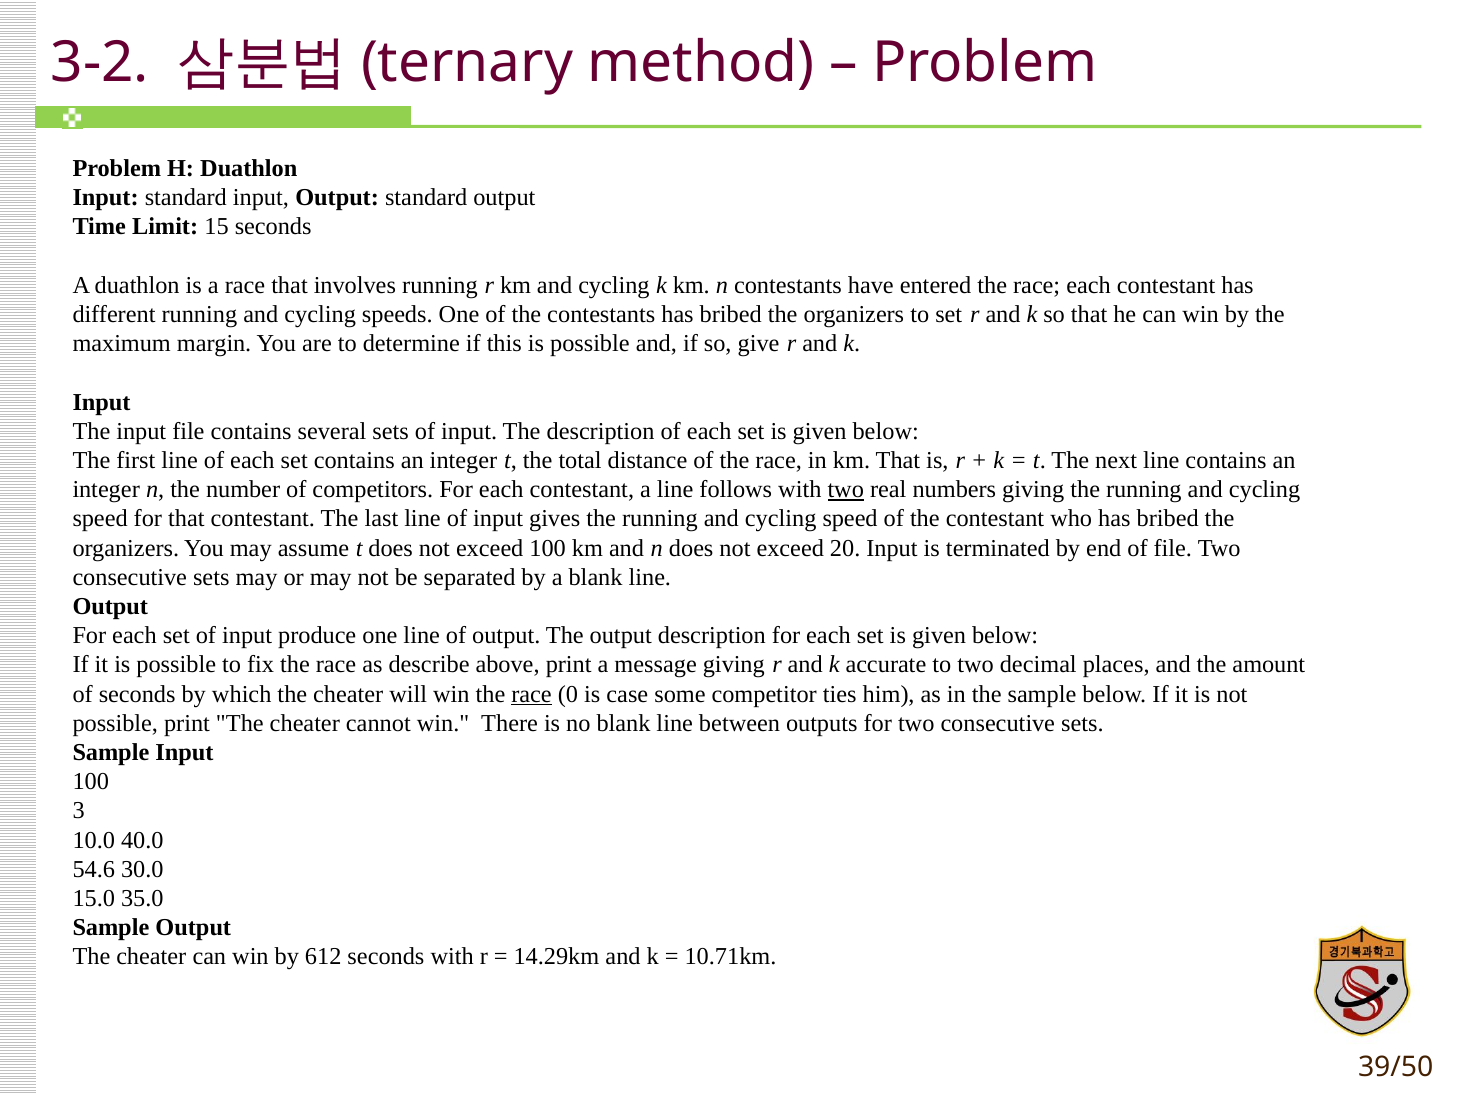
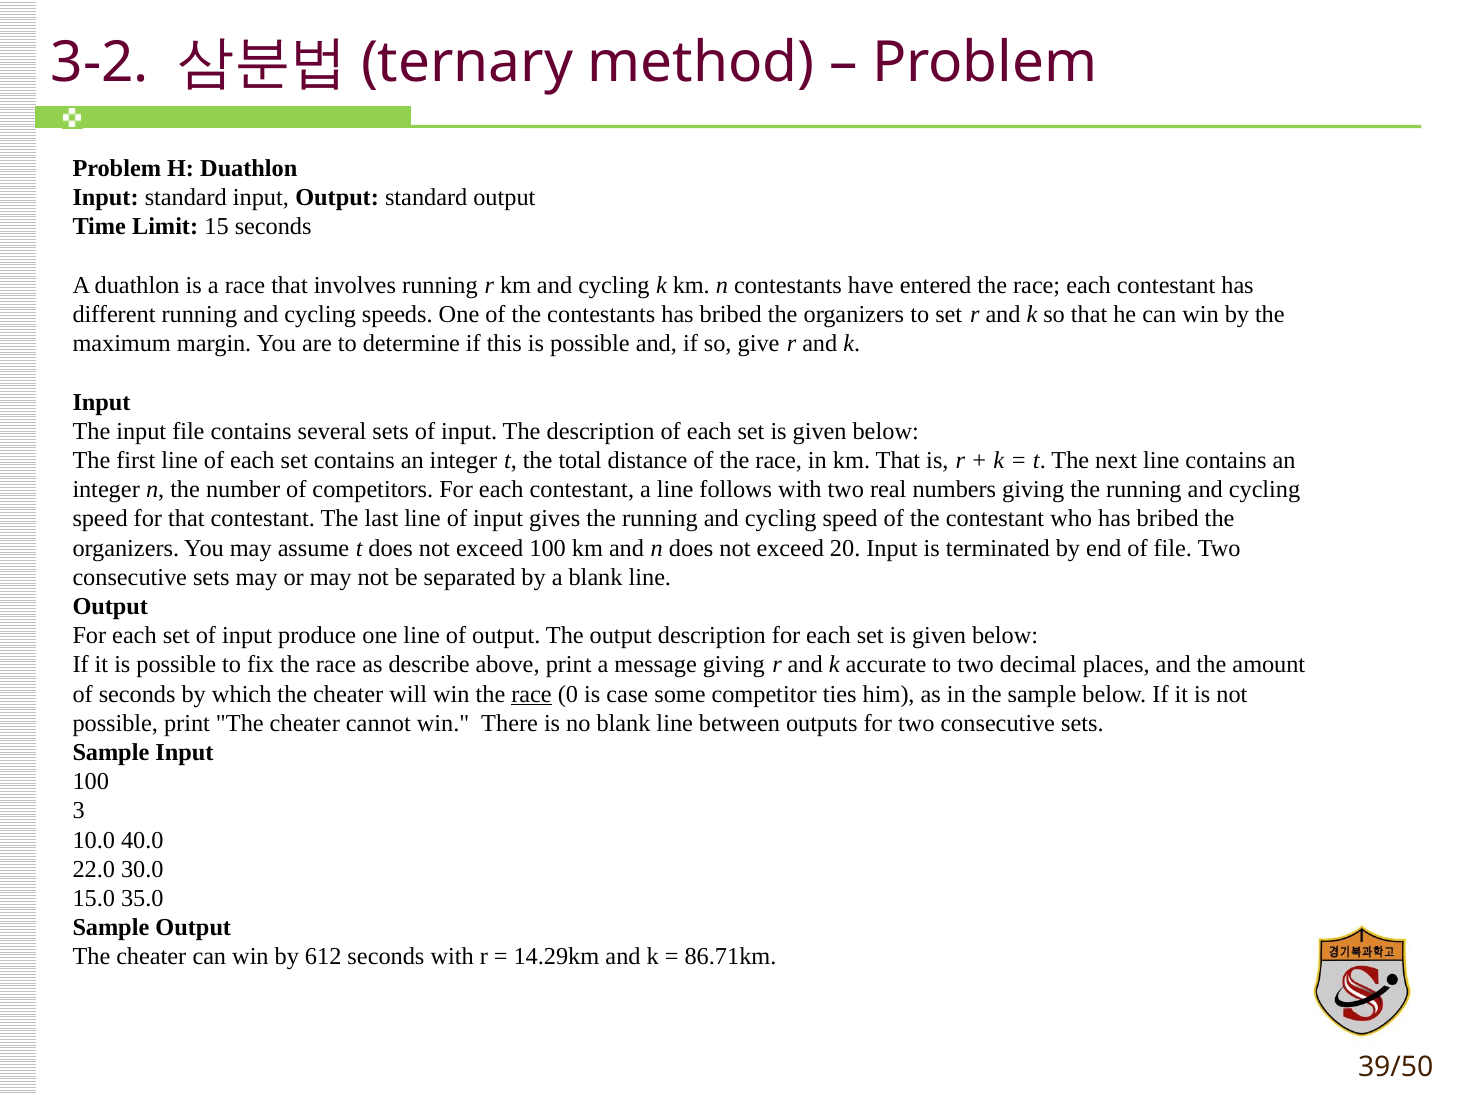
two at (846, 490) underline: present -> none
54.6: 54.6 -> 22.0
10.71km: 10.71km -> 86.71km
